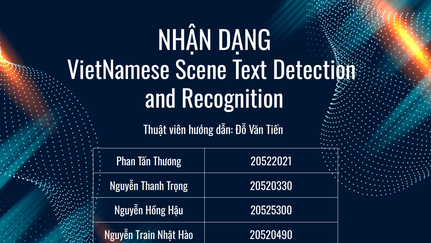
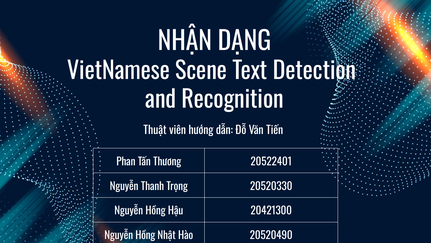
20522021: 20522021 -> 20522401
20525300: 20525300 -> 20421300
Train at (145, 235): Train -> Hồng
